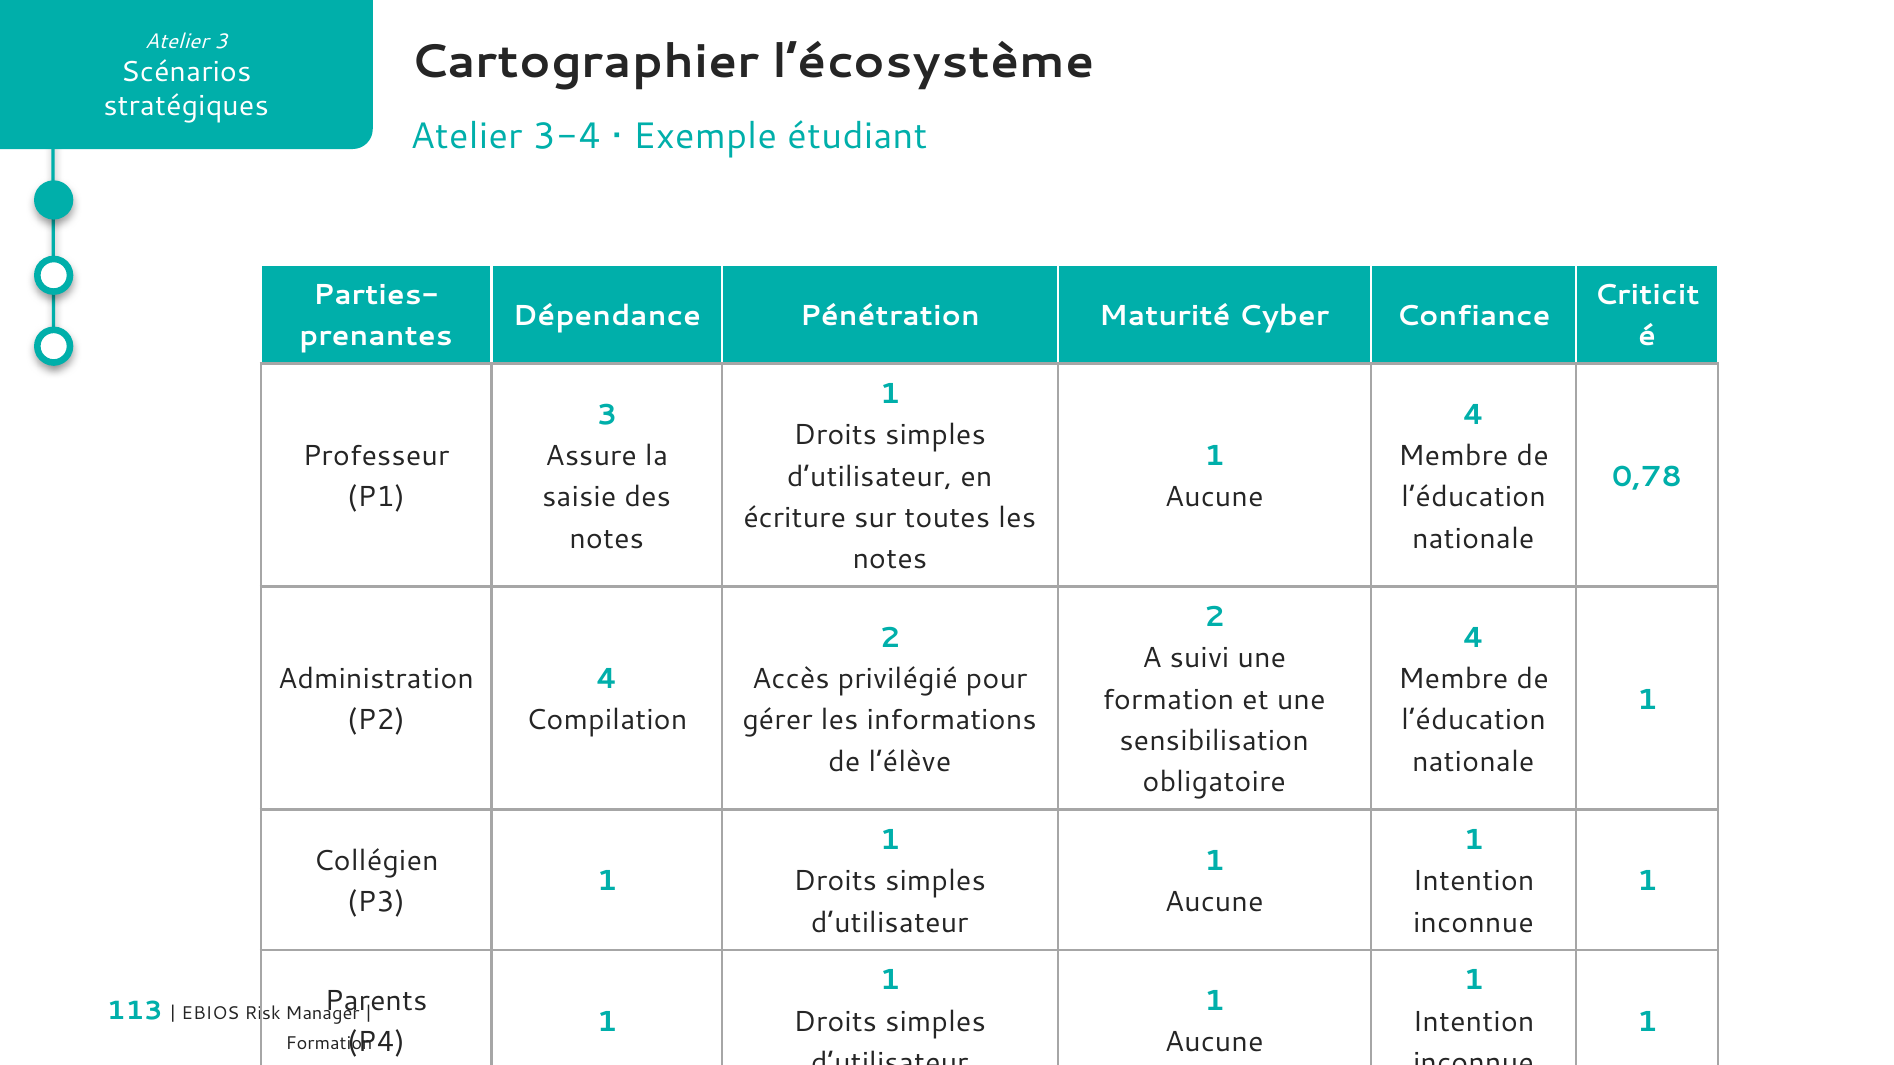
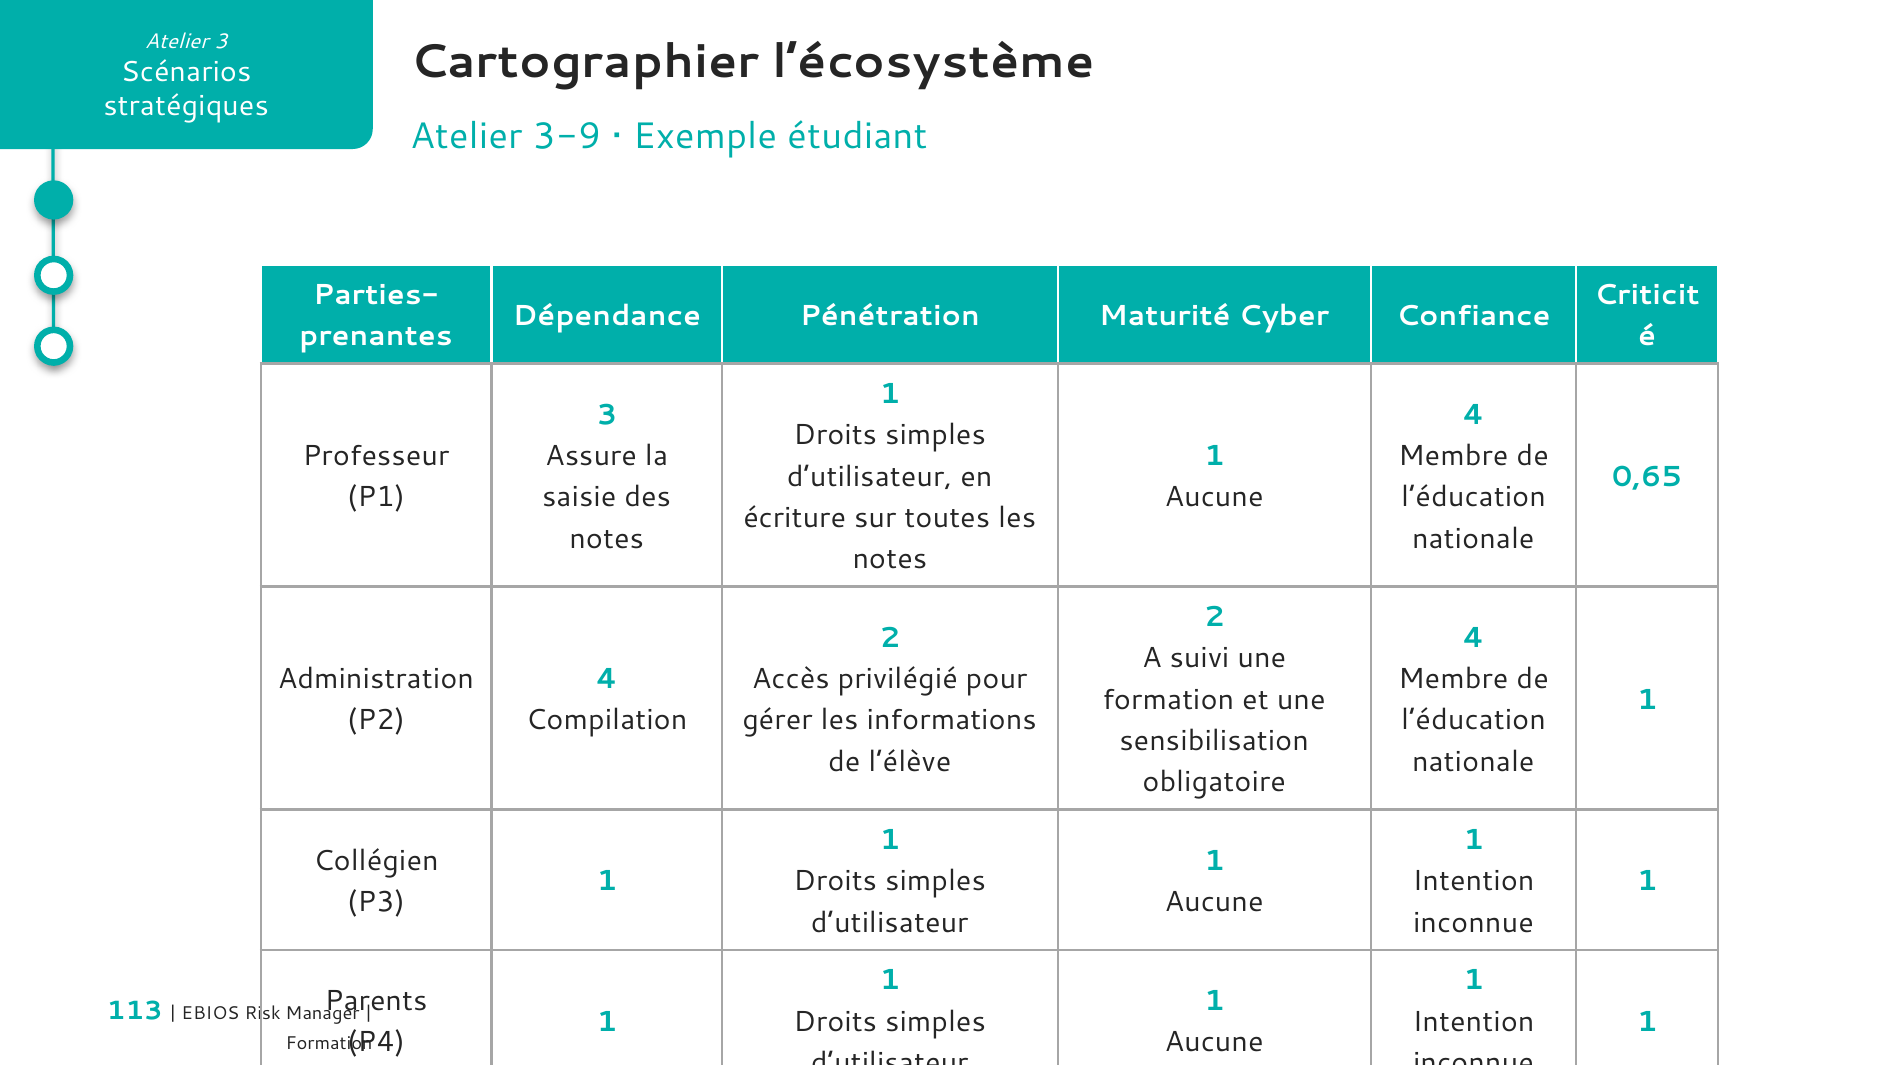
3-4: 3-4 -> 3-9
0,78: 0,78 -> 0,65
